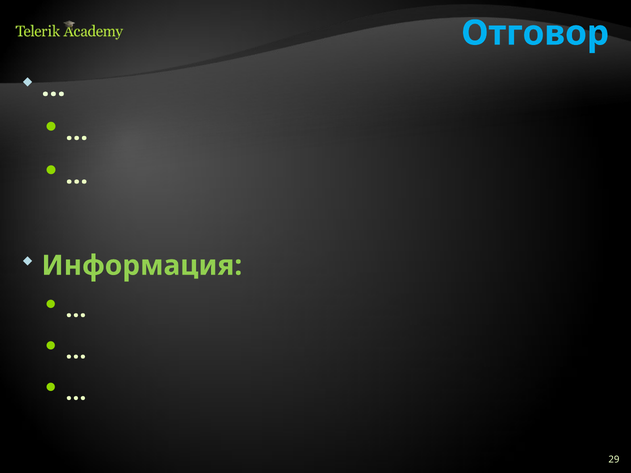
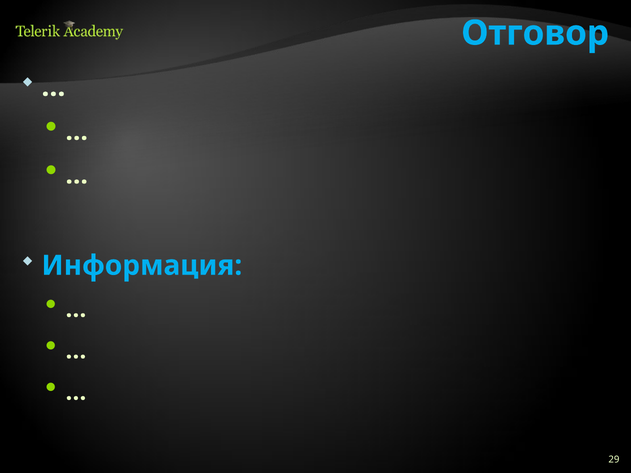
Информация colour: light green -> light blue
